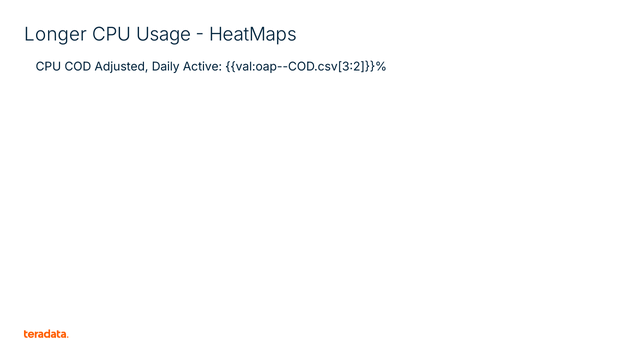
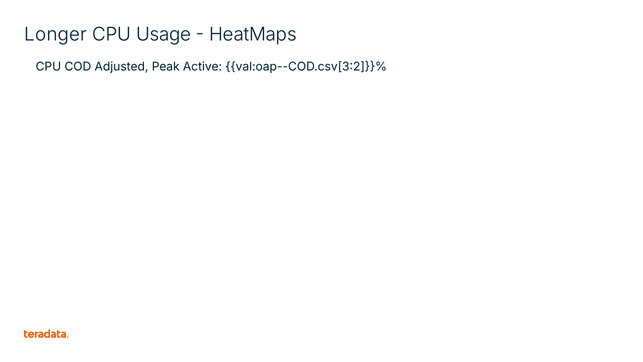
Daily: Daily -> Peak
